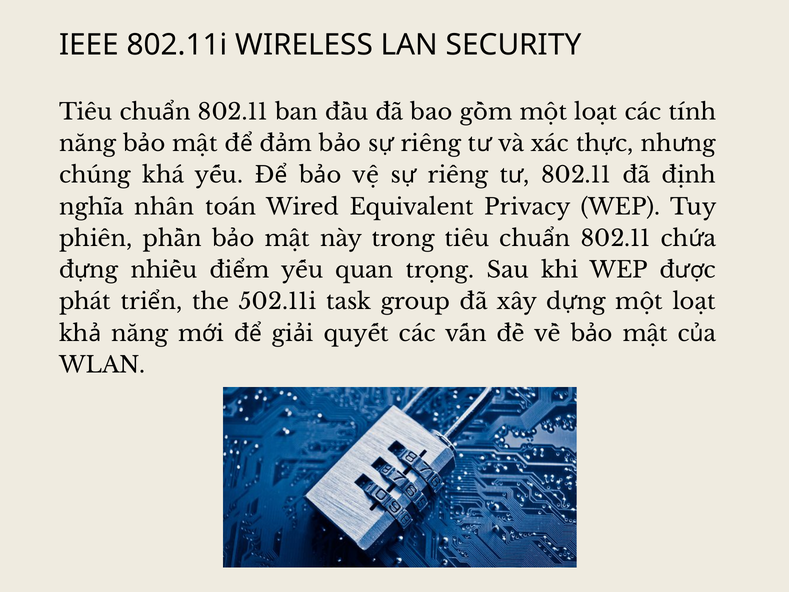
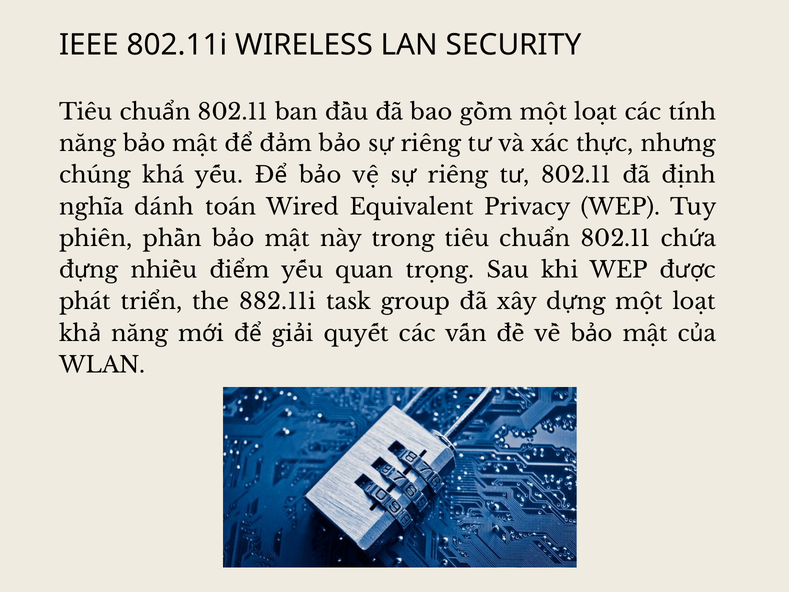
nhân: nhân -> dánh
502.11i: 502.11i -> 882.11i
